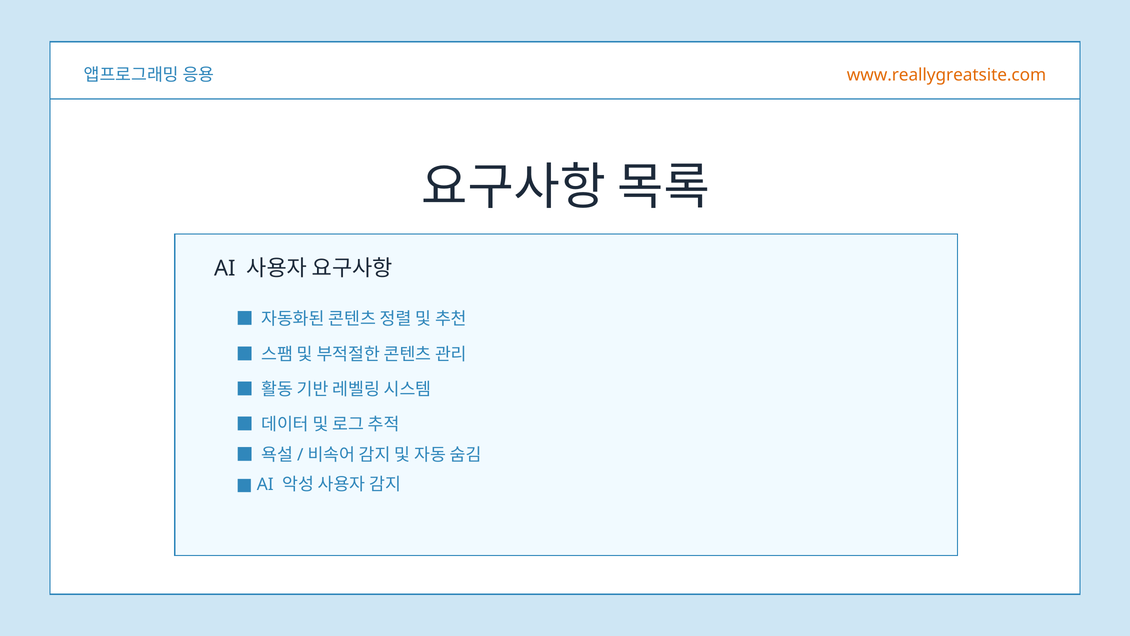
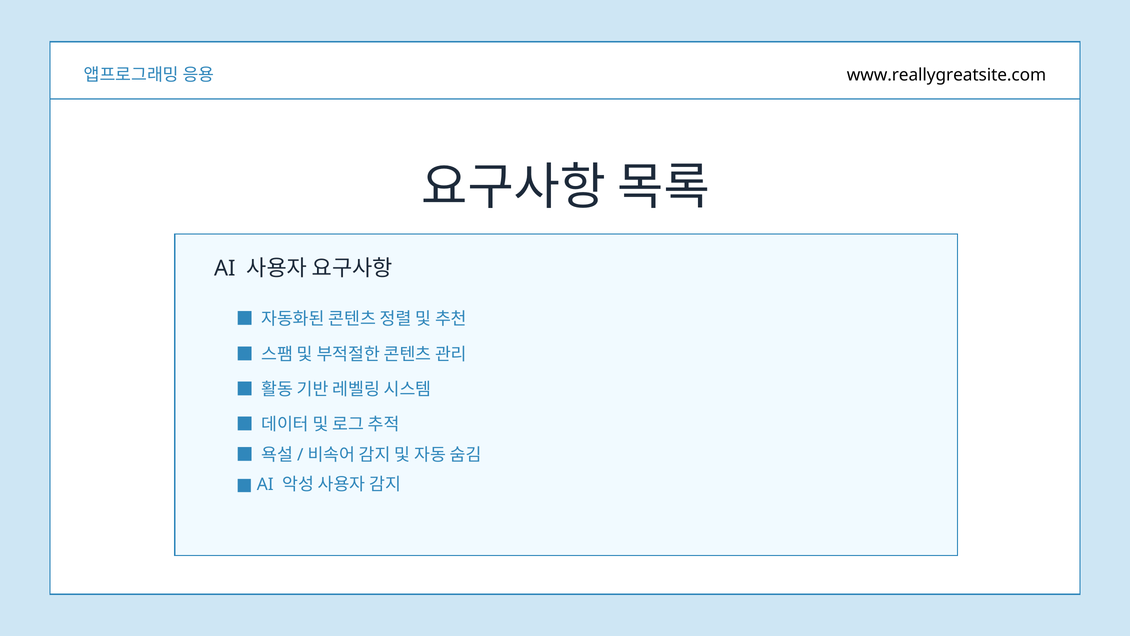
www.reallygreatsite.com colour: orange -> black
